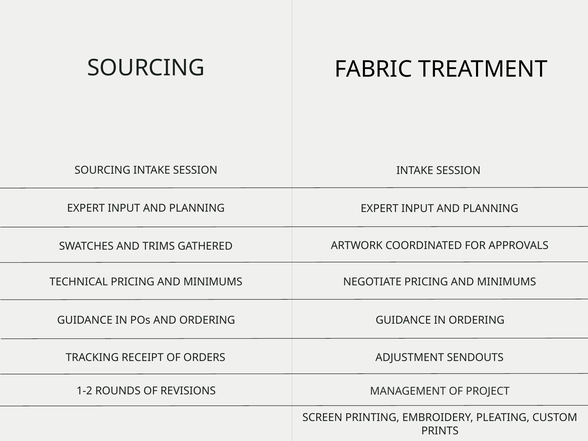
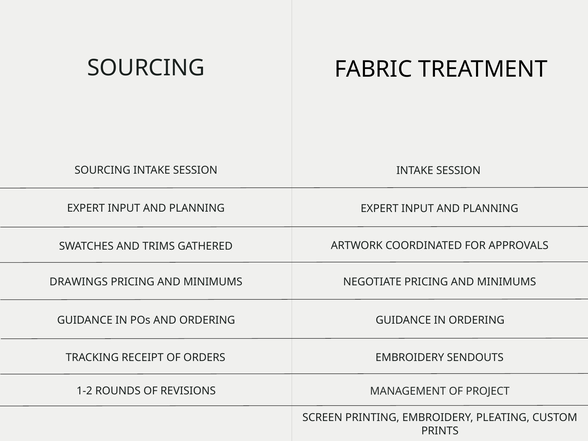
TECHNICAL: TECHNICAL -> DRAWINGS
ADJUSTMENT at (410, 358): ADJUSTMENT -> EMBROIDERY
